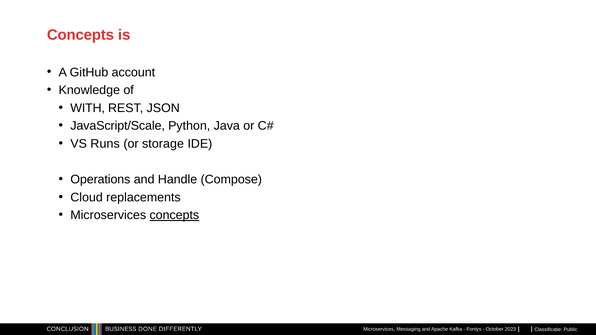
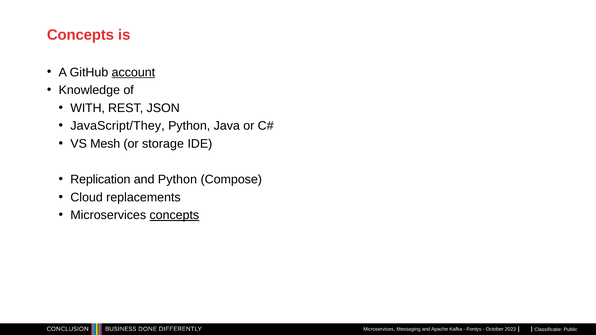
account underline: none -> present
JavaScript/Scale: JavaScript/Scale -> JavaScript/They
Runs: Runs -> Mesh
Operations: Operations -> Replication
and Handle: Handle -> Python
